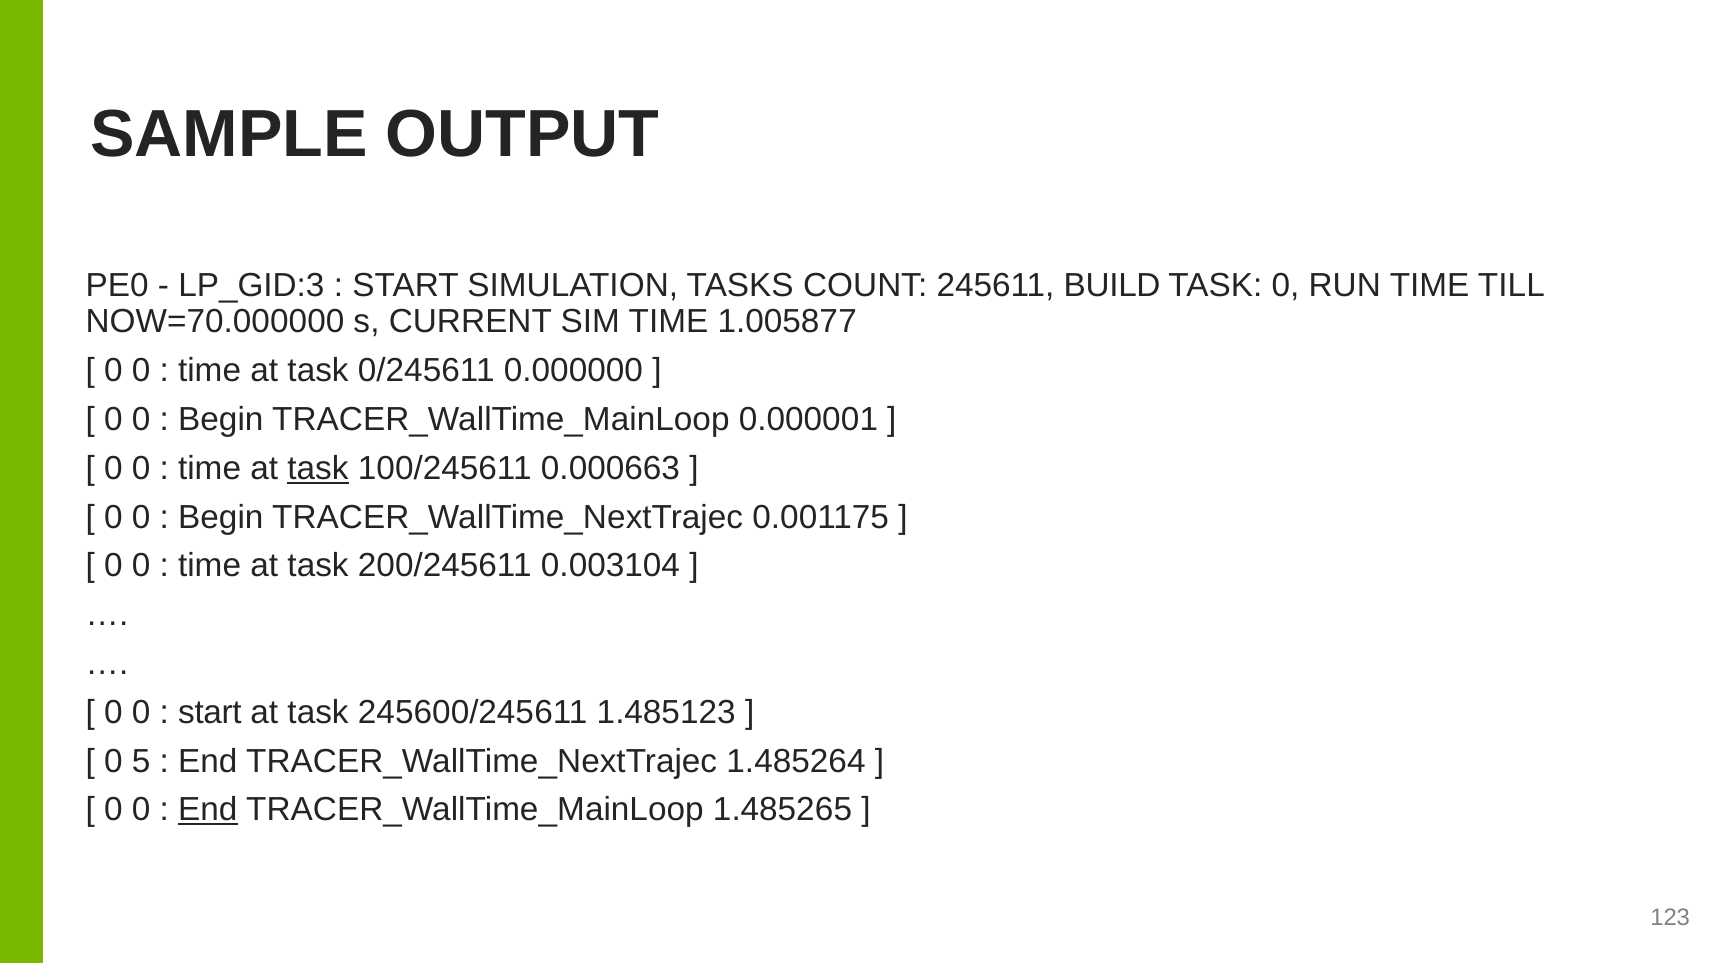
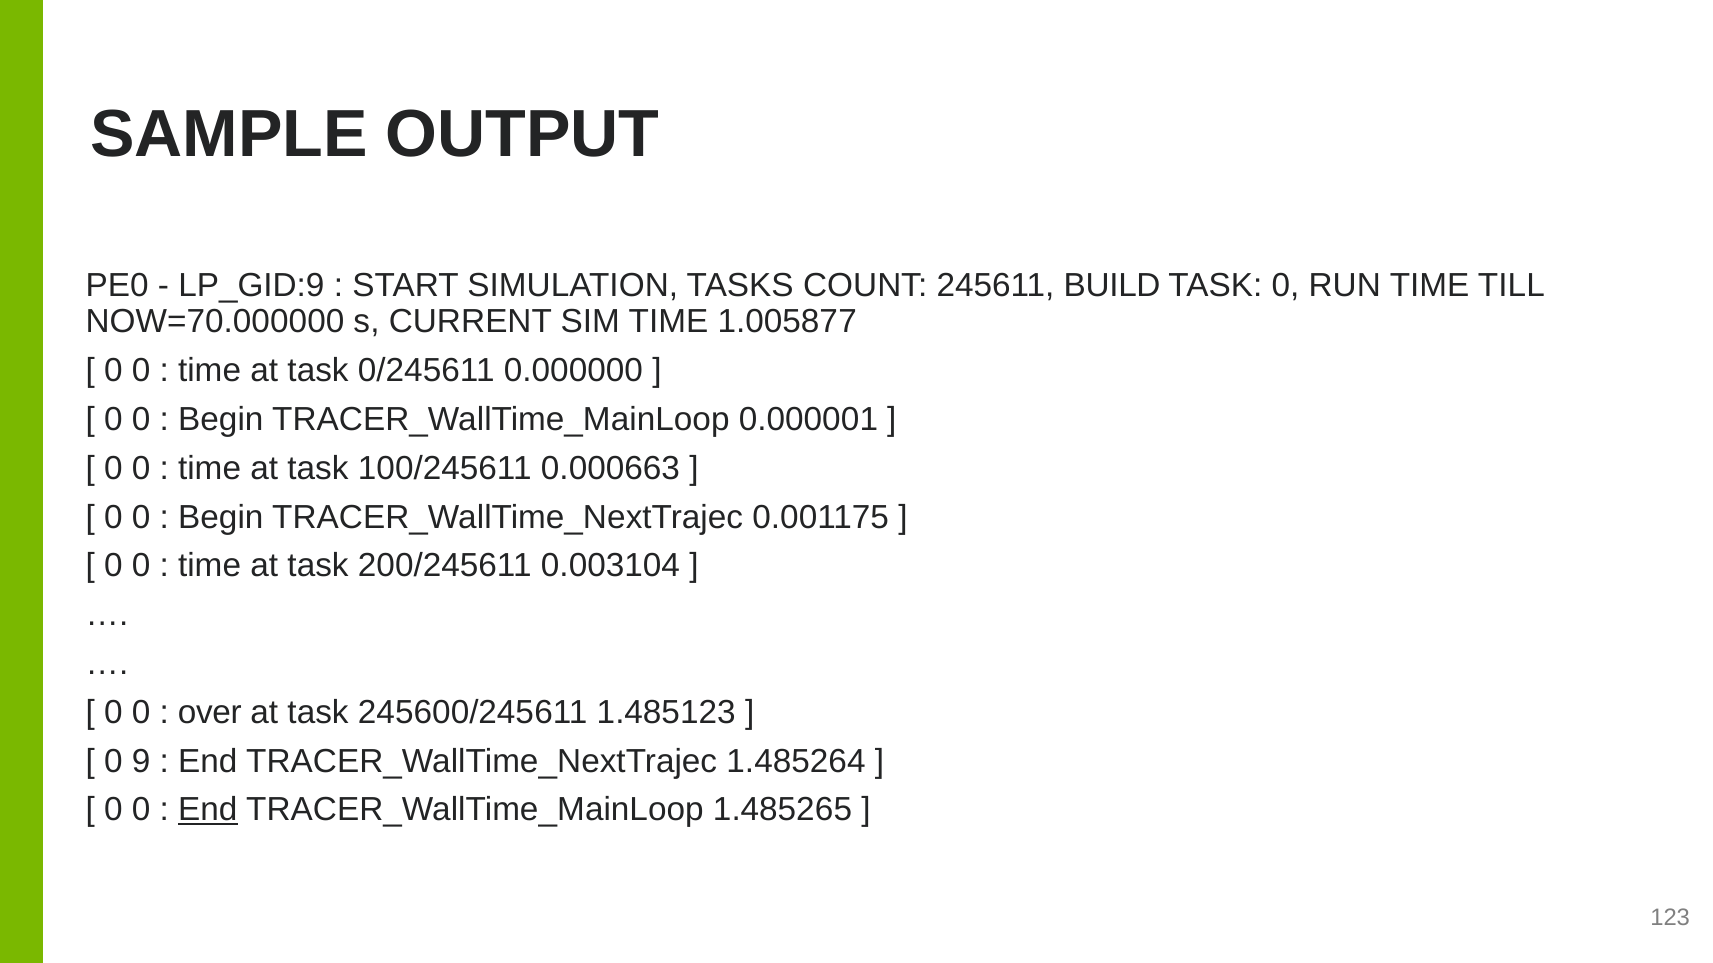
LP_GID:3: LP_GID:3 -> LP_GID:9
task at (318, 469) underline: present -> none
start at (210, 713): start -> over
5: 5 -> 9
